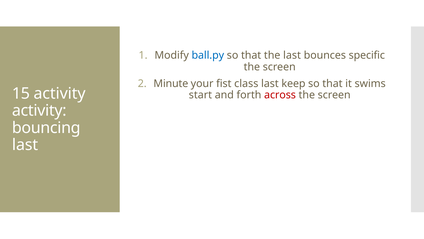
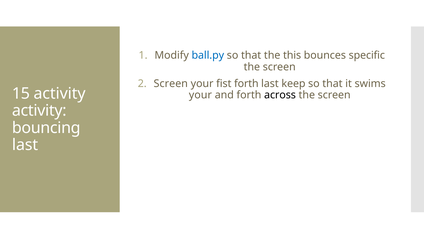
the last: last -> this
Minute at (171, 83): Minute -> Screen
fist class: class -> forth
start at (200, 95): start -> your
across colour: red -> black
